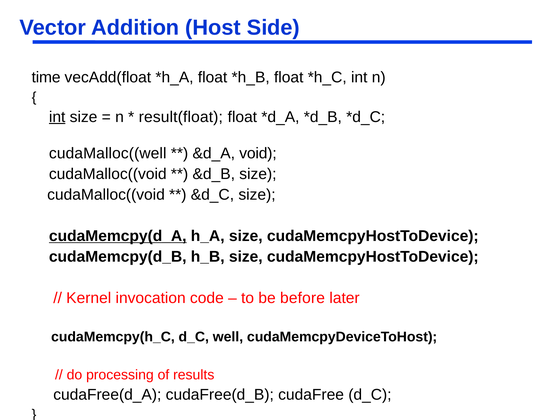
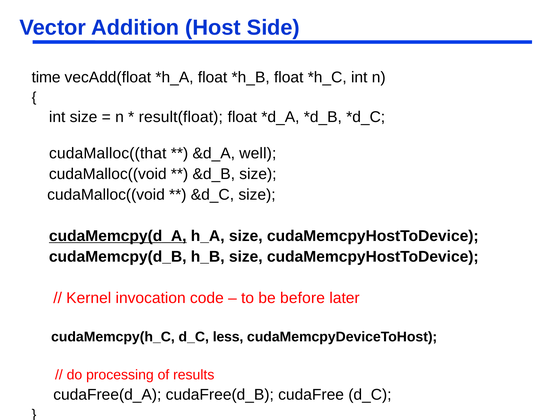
int at (57, 117) underline: present -> none
cudaMalloc((well: cudaMalloc((well -> cudaMalloc((that
void: void -> well
well: well -> less
